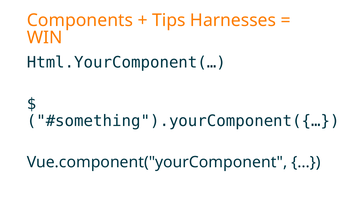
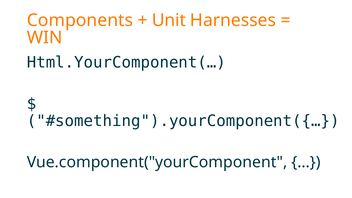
Tips: Tips -> Unit
